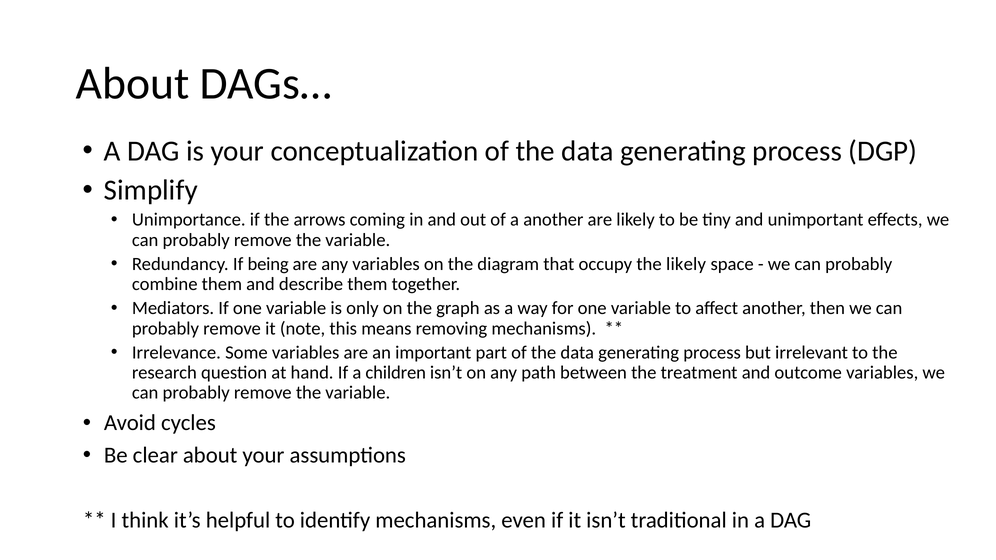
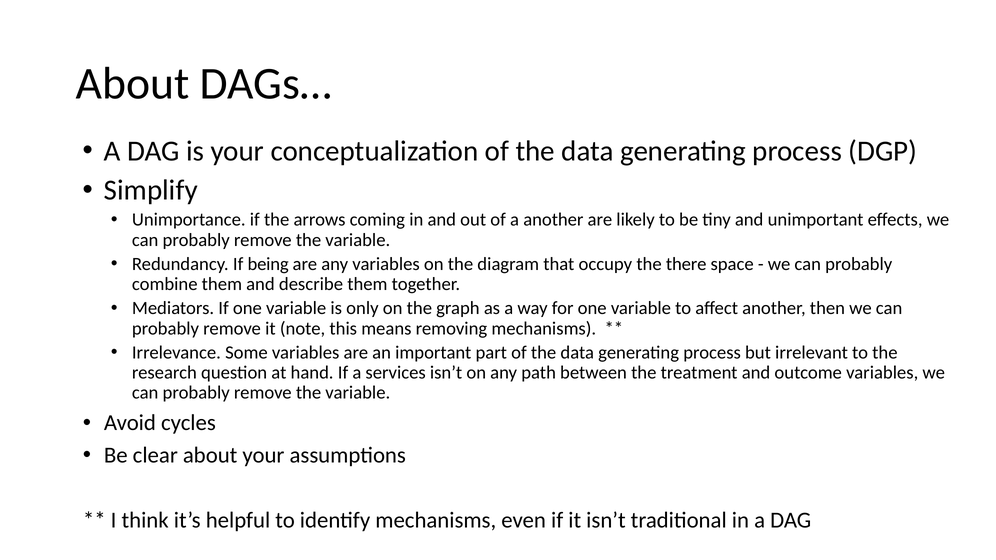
the likely: likely -> there
children: children -> services
